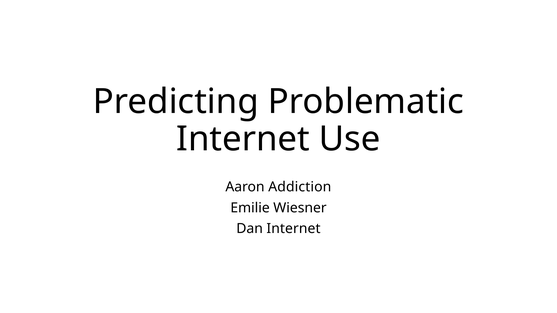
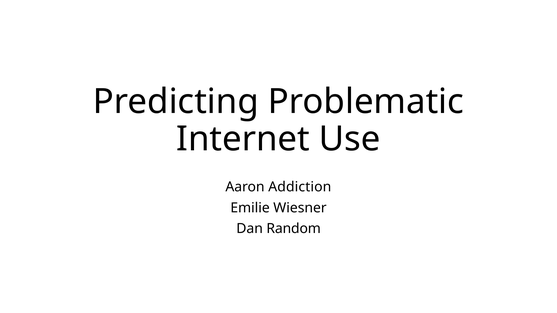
Dan Internet: Internet -> Random
